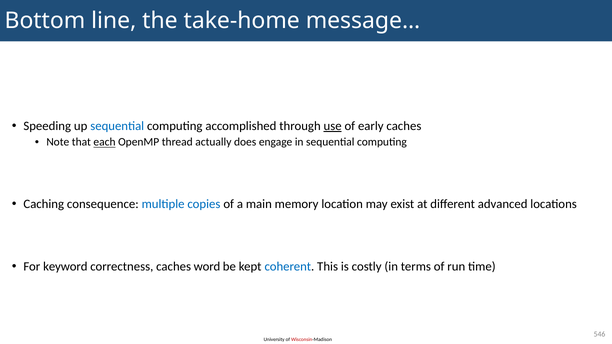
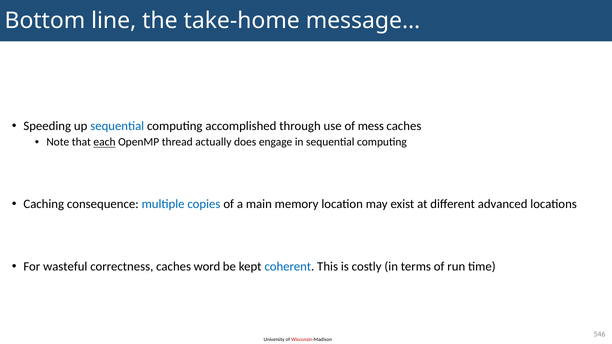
use underline: present -> none
early: early -> mess
keyword: keyword -> wasteful
